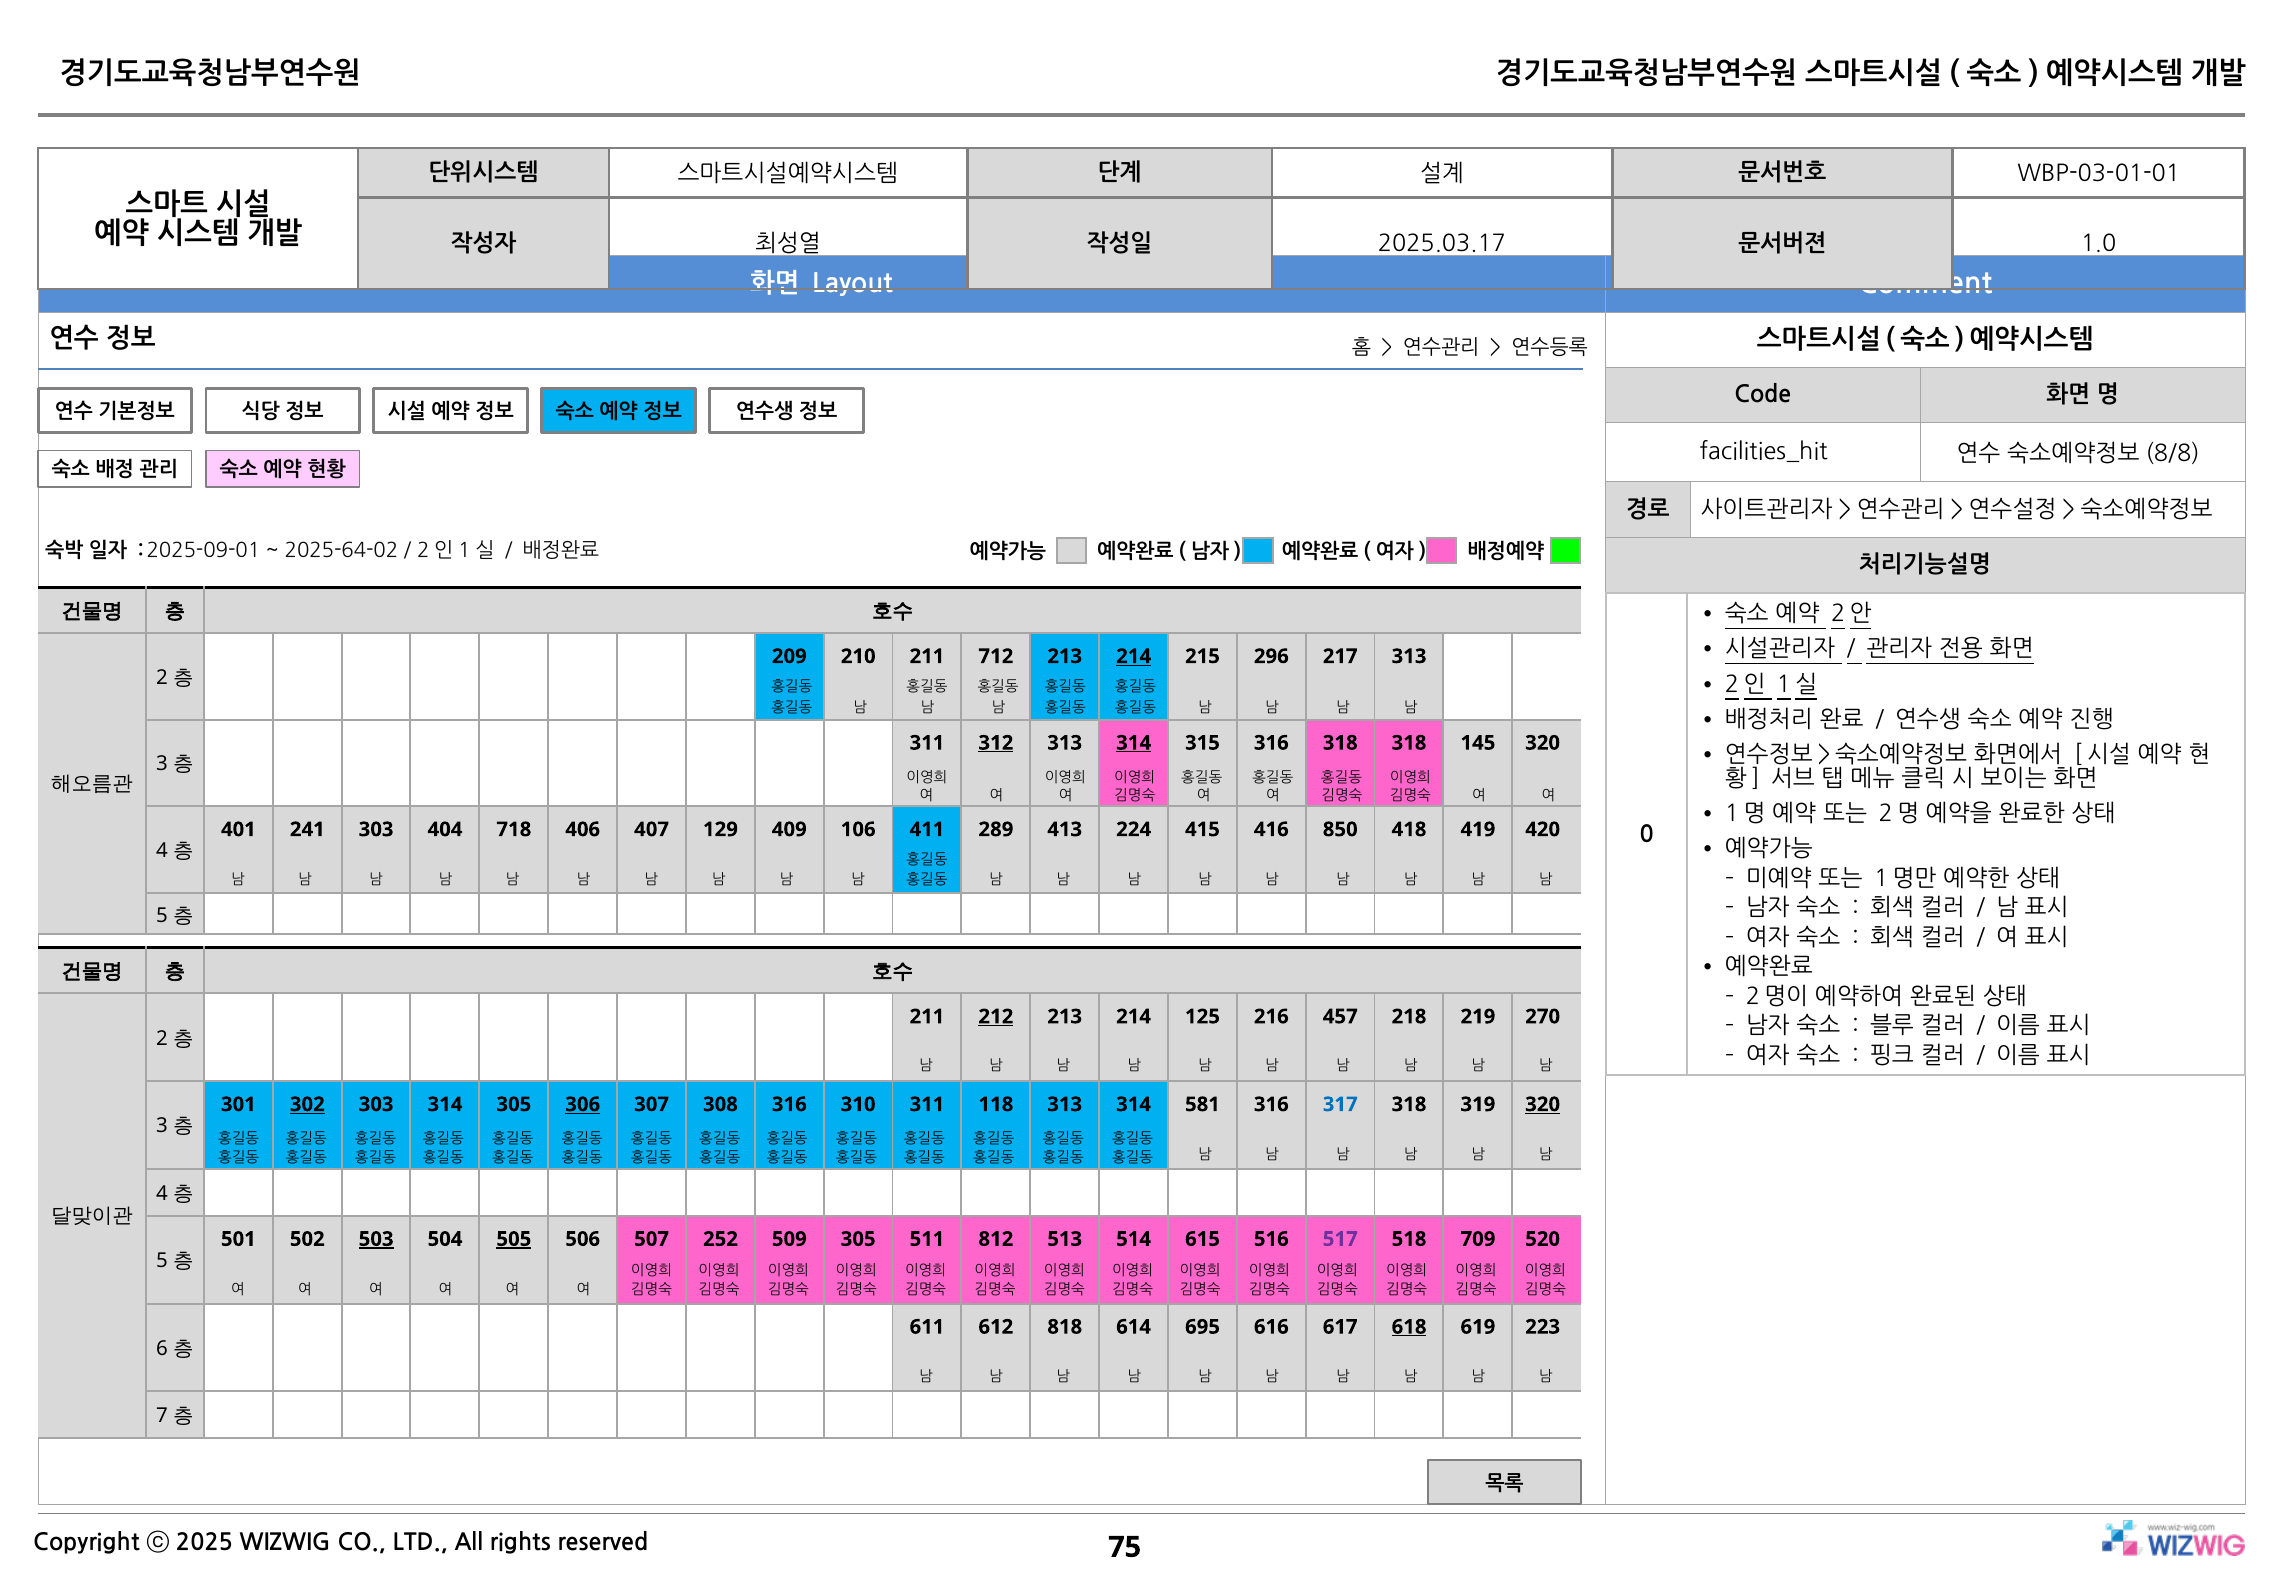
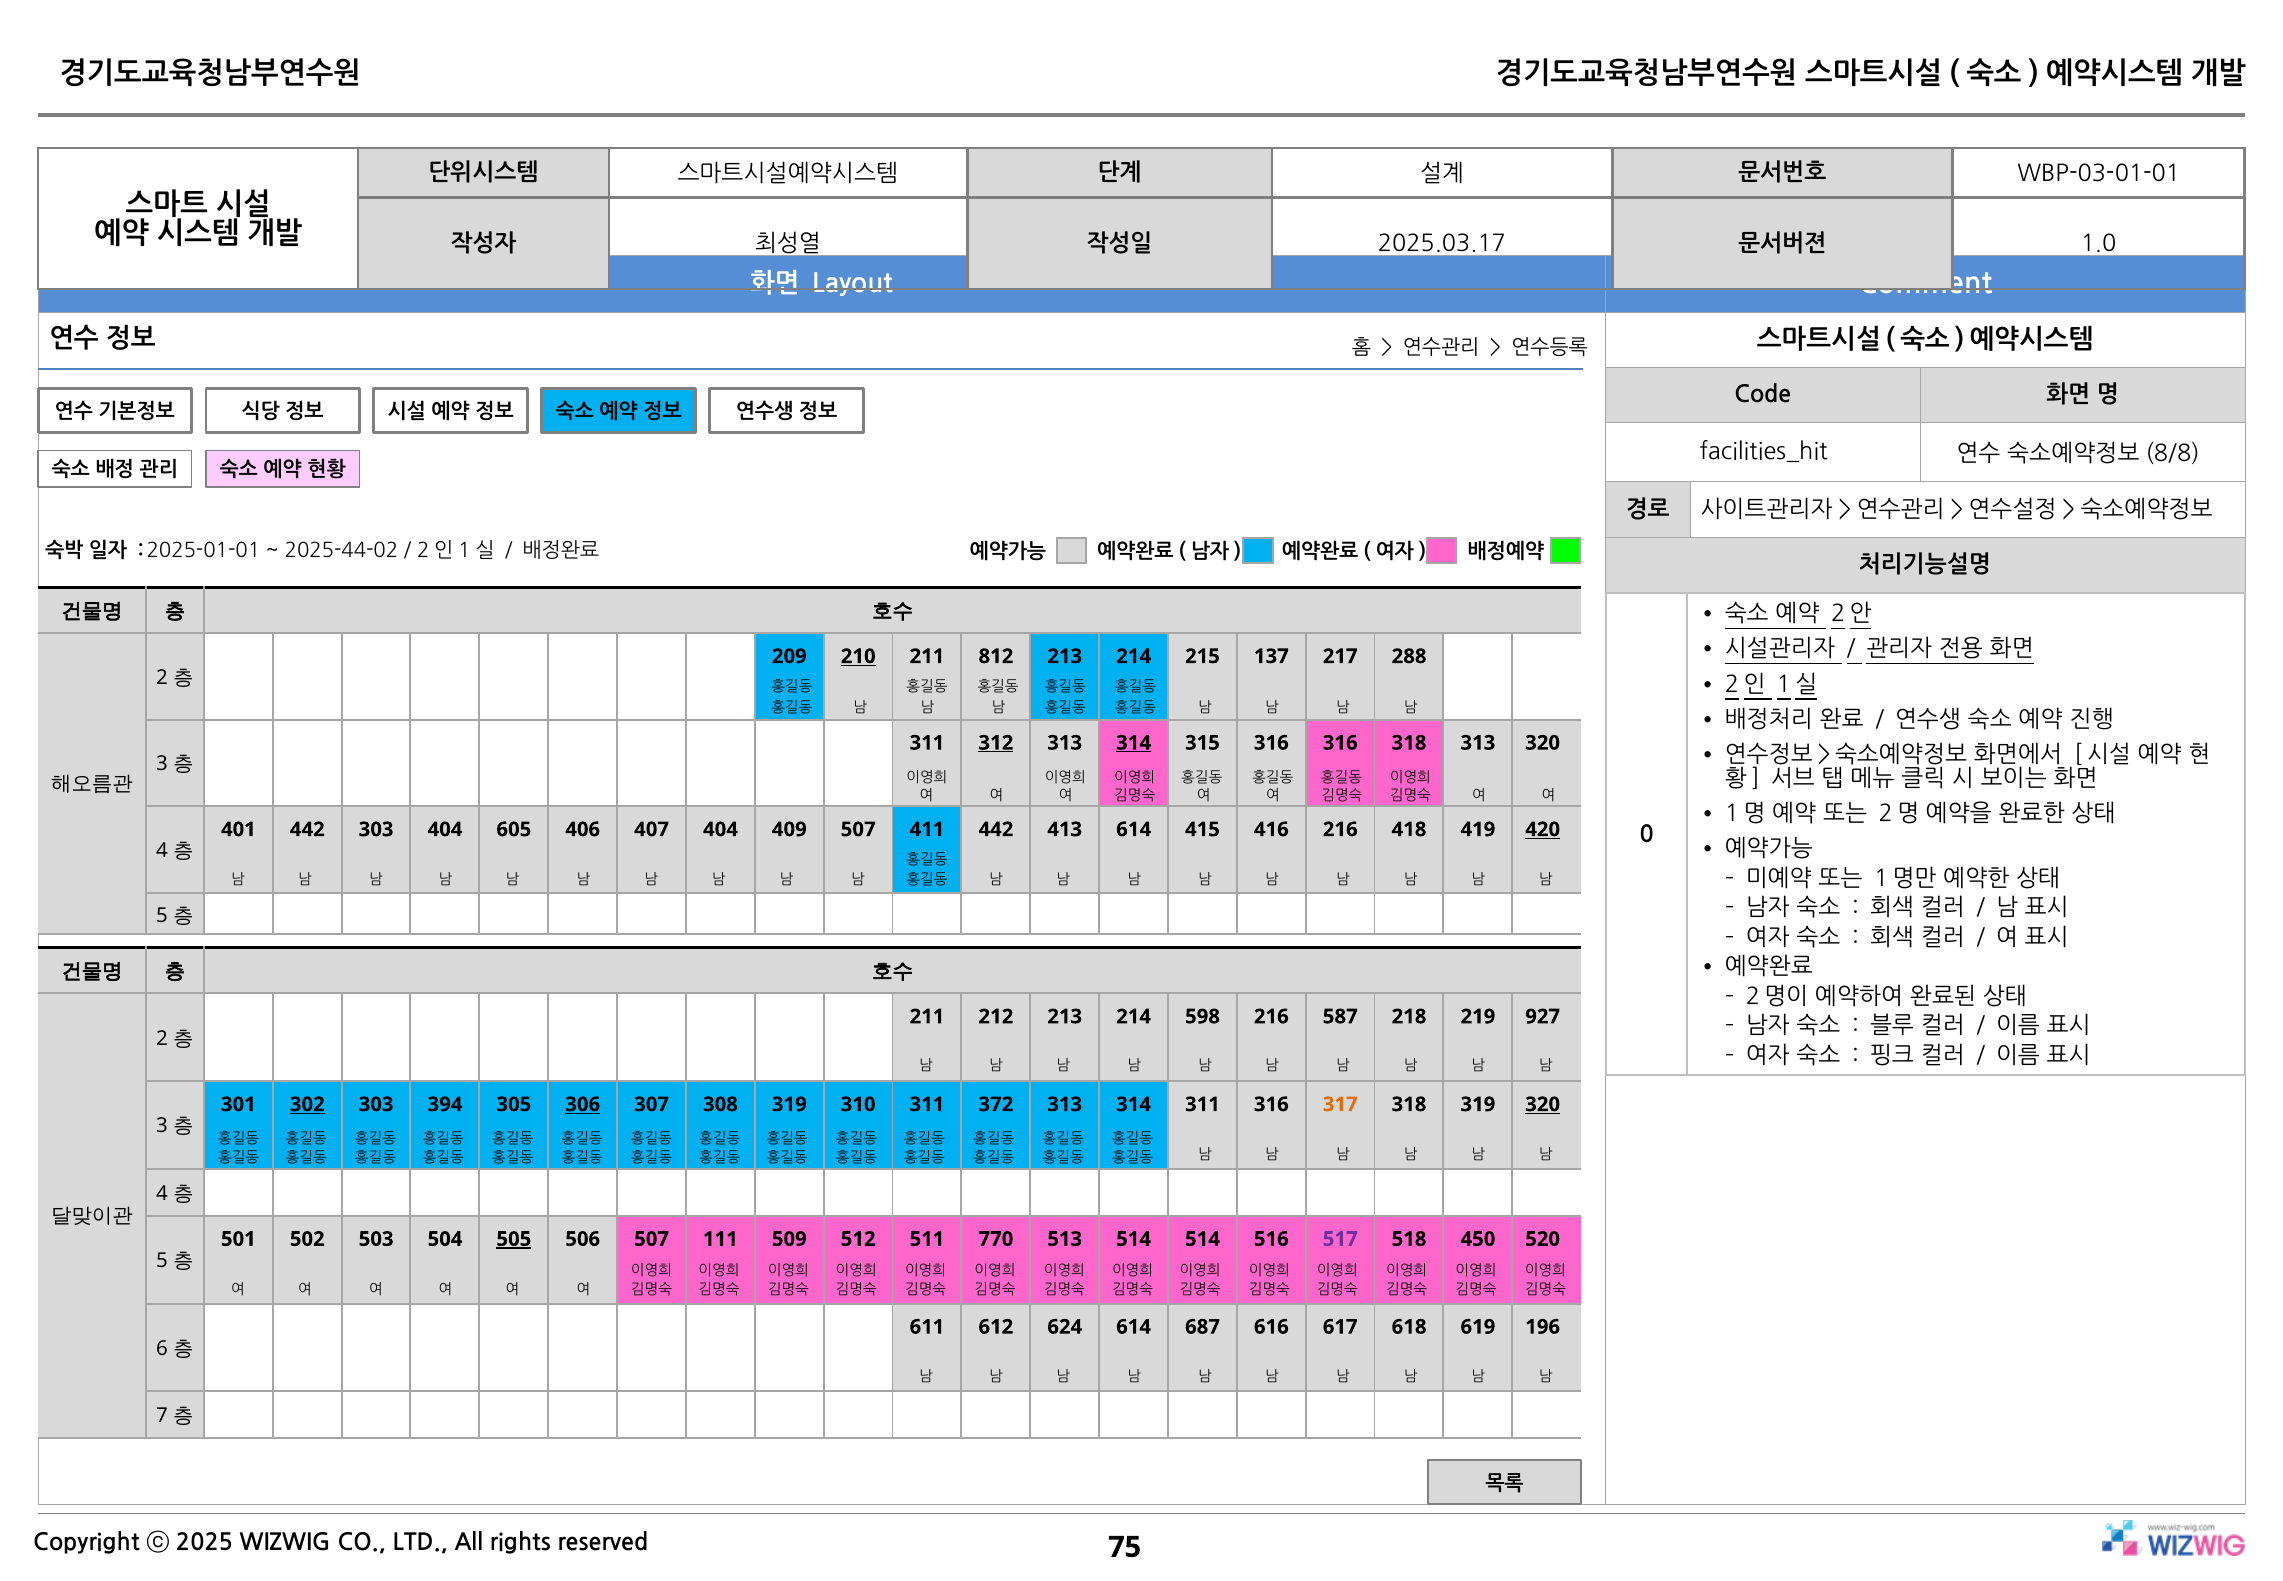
2025-09-01: 2025-09-01 -> 2025-01-01
2025-64-02: 2025-64-02 -> 2025-44-02
210 underline: none -> present
712: 712 -> 812
214 at (1134, 656) underline: present -> none
296: 296 -> 137
217 313: 313 -> 288
316 318: 318 -> 316
318 145: 145 -> 313
401 241: 241 -> 442
718: 718 -> 605
407 129: 129 -> 404
409 106: 106 -> 507
411 289: 289 -> 442
413 224: 224 -> 614
416 850: 850 -> 216
420 underline: none -> present
212 underline: present -> none
125: 125 -> 598
457: 457 -> 587
270: 270 -> 927
303 314: 314 -> 394
308 316: 316 -> 319
118: 118 -> 372
314 581: 581 -> 311
317 colour: blue -> orange
503 underline: present -> none
252: 252 -> 111
509 305: 305 -> 512
812: 812 -> 770
514 615: 615 -> 514
709: 709 -> 450
818: 818 -> 624
695: 695 -> 687
618 underline: present -> none
223: 223 -> 196
